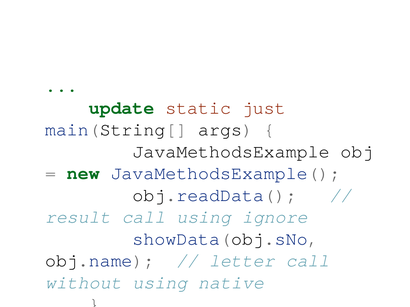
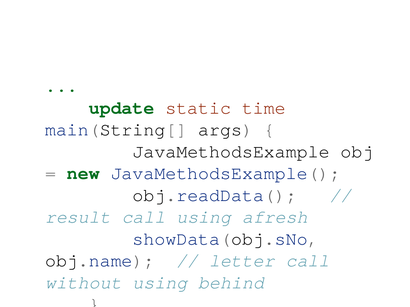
just: just -> time
ignore: ignore -> afresh
native: native -> behind
